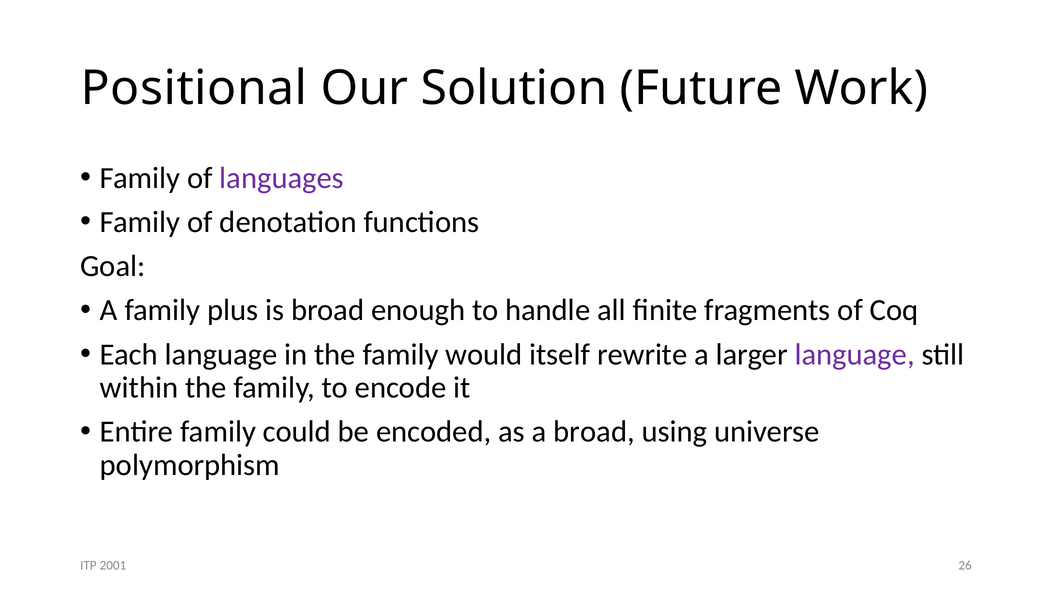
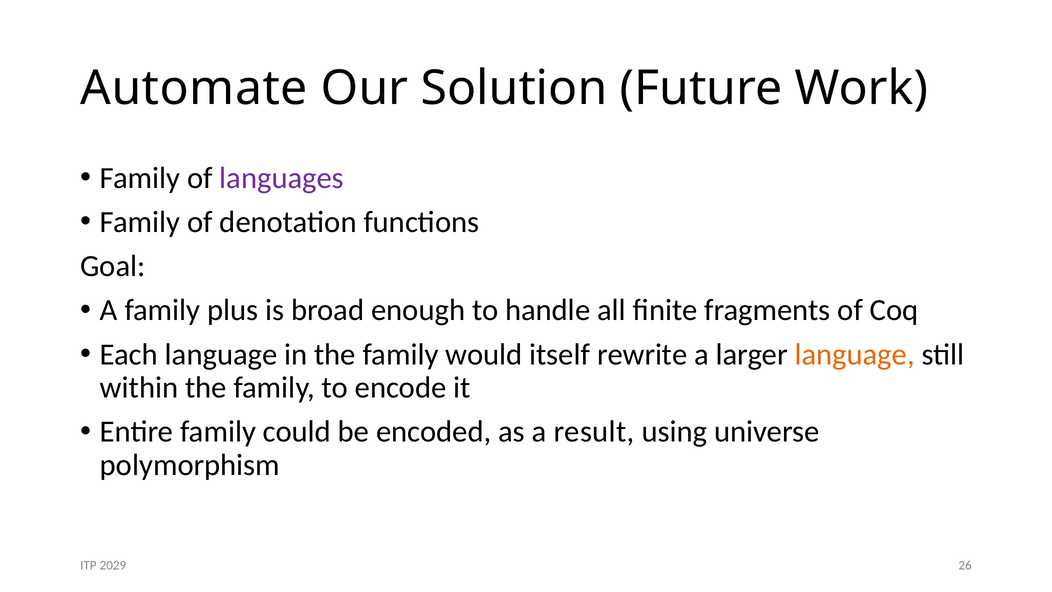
Positional: Positional -> Automate
language at (855, 354) colour: purple -> orange
a broad: broad -> result
2001: 2001 -> 2029
